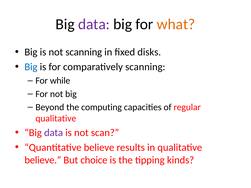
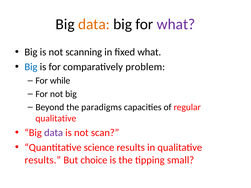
data at (94, 24) colour: purple -> orange
what at (176, 24) colour: orange -> purple
fixed disks: disks -> what
comparatively scanning: scanning -> problem
computing: computing -> paradigms
Quantitative believe: believe -> science
believe at (43, 160): believe -> results
kinds: kinds -> small
